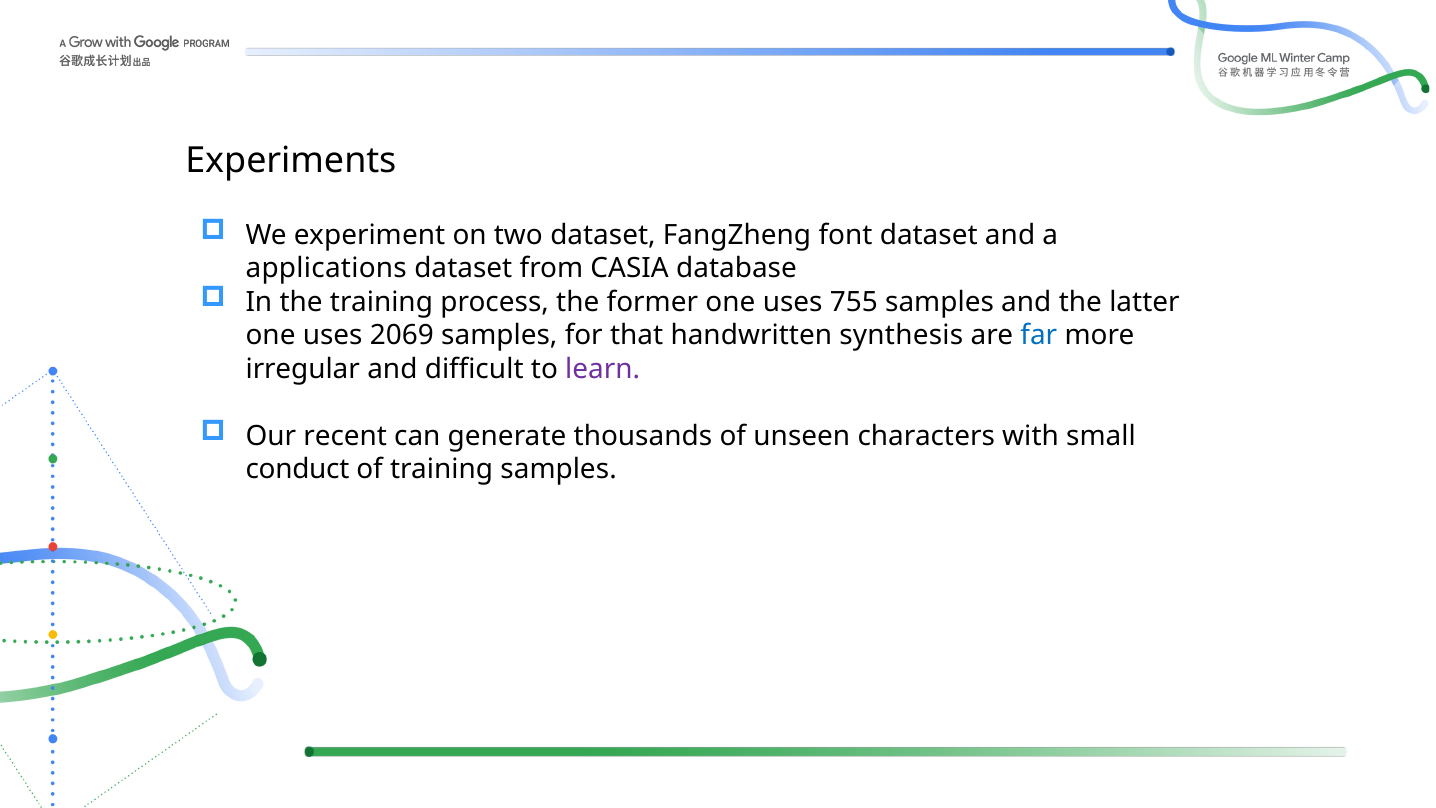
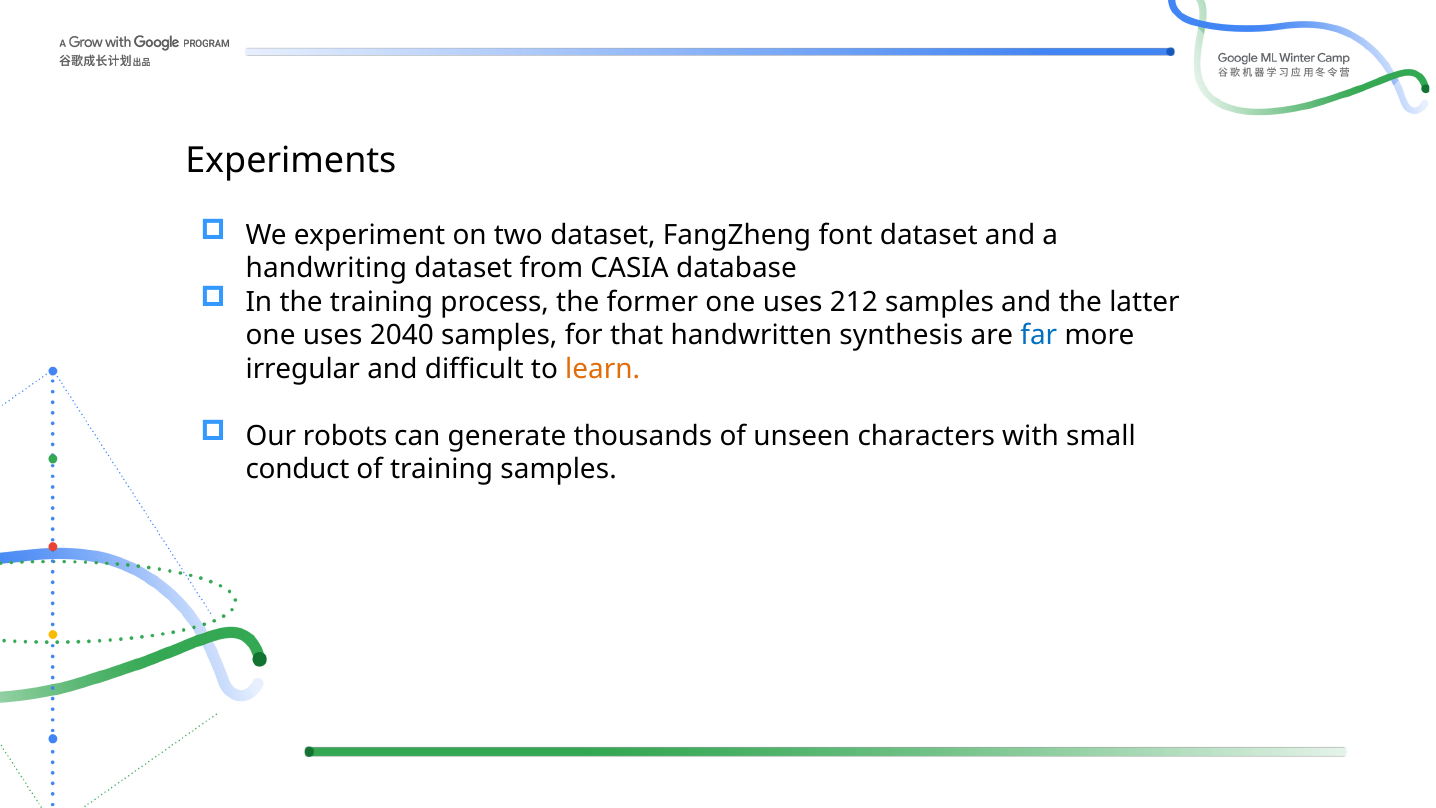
applications: applications -> handwriting
755: 755 -> 212
2069: 2069 -> 2040
learn colour: purple -> orange
recent: recent -> robots
